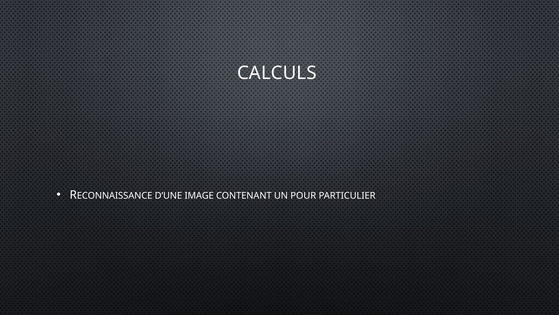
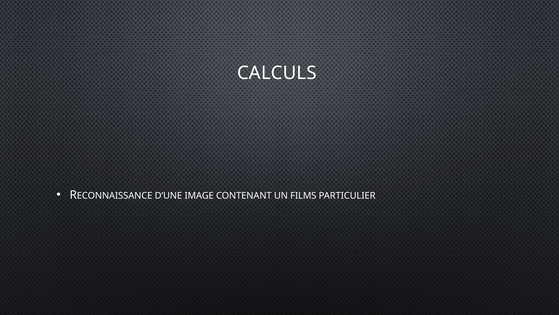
POUR: POUR -> FILMS
